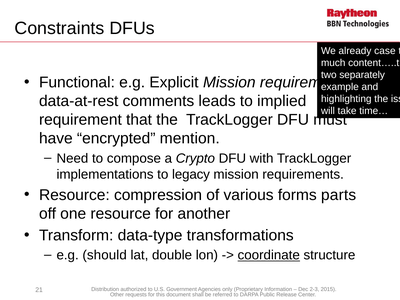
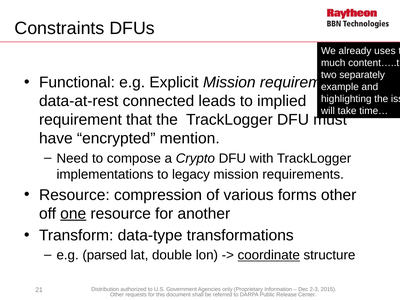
case: case -> uses
comments: comments -> connected
forms parts: parts -> other
one underline: none -> present
should: should -> parsed
